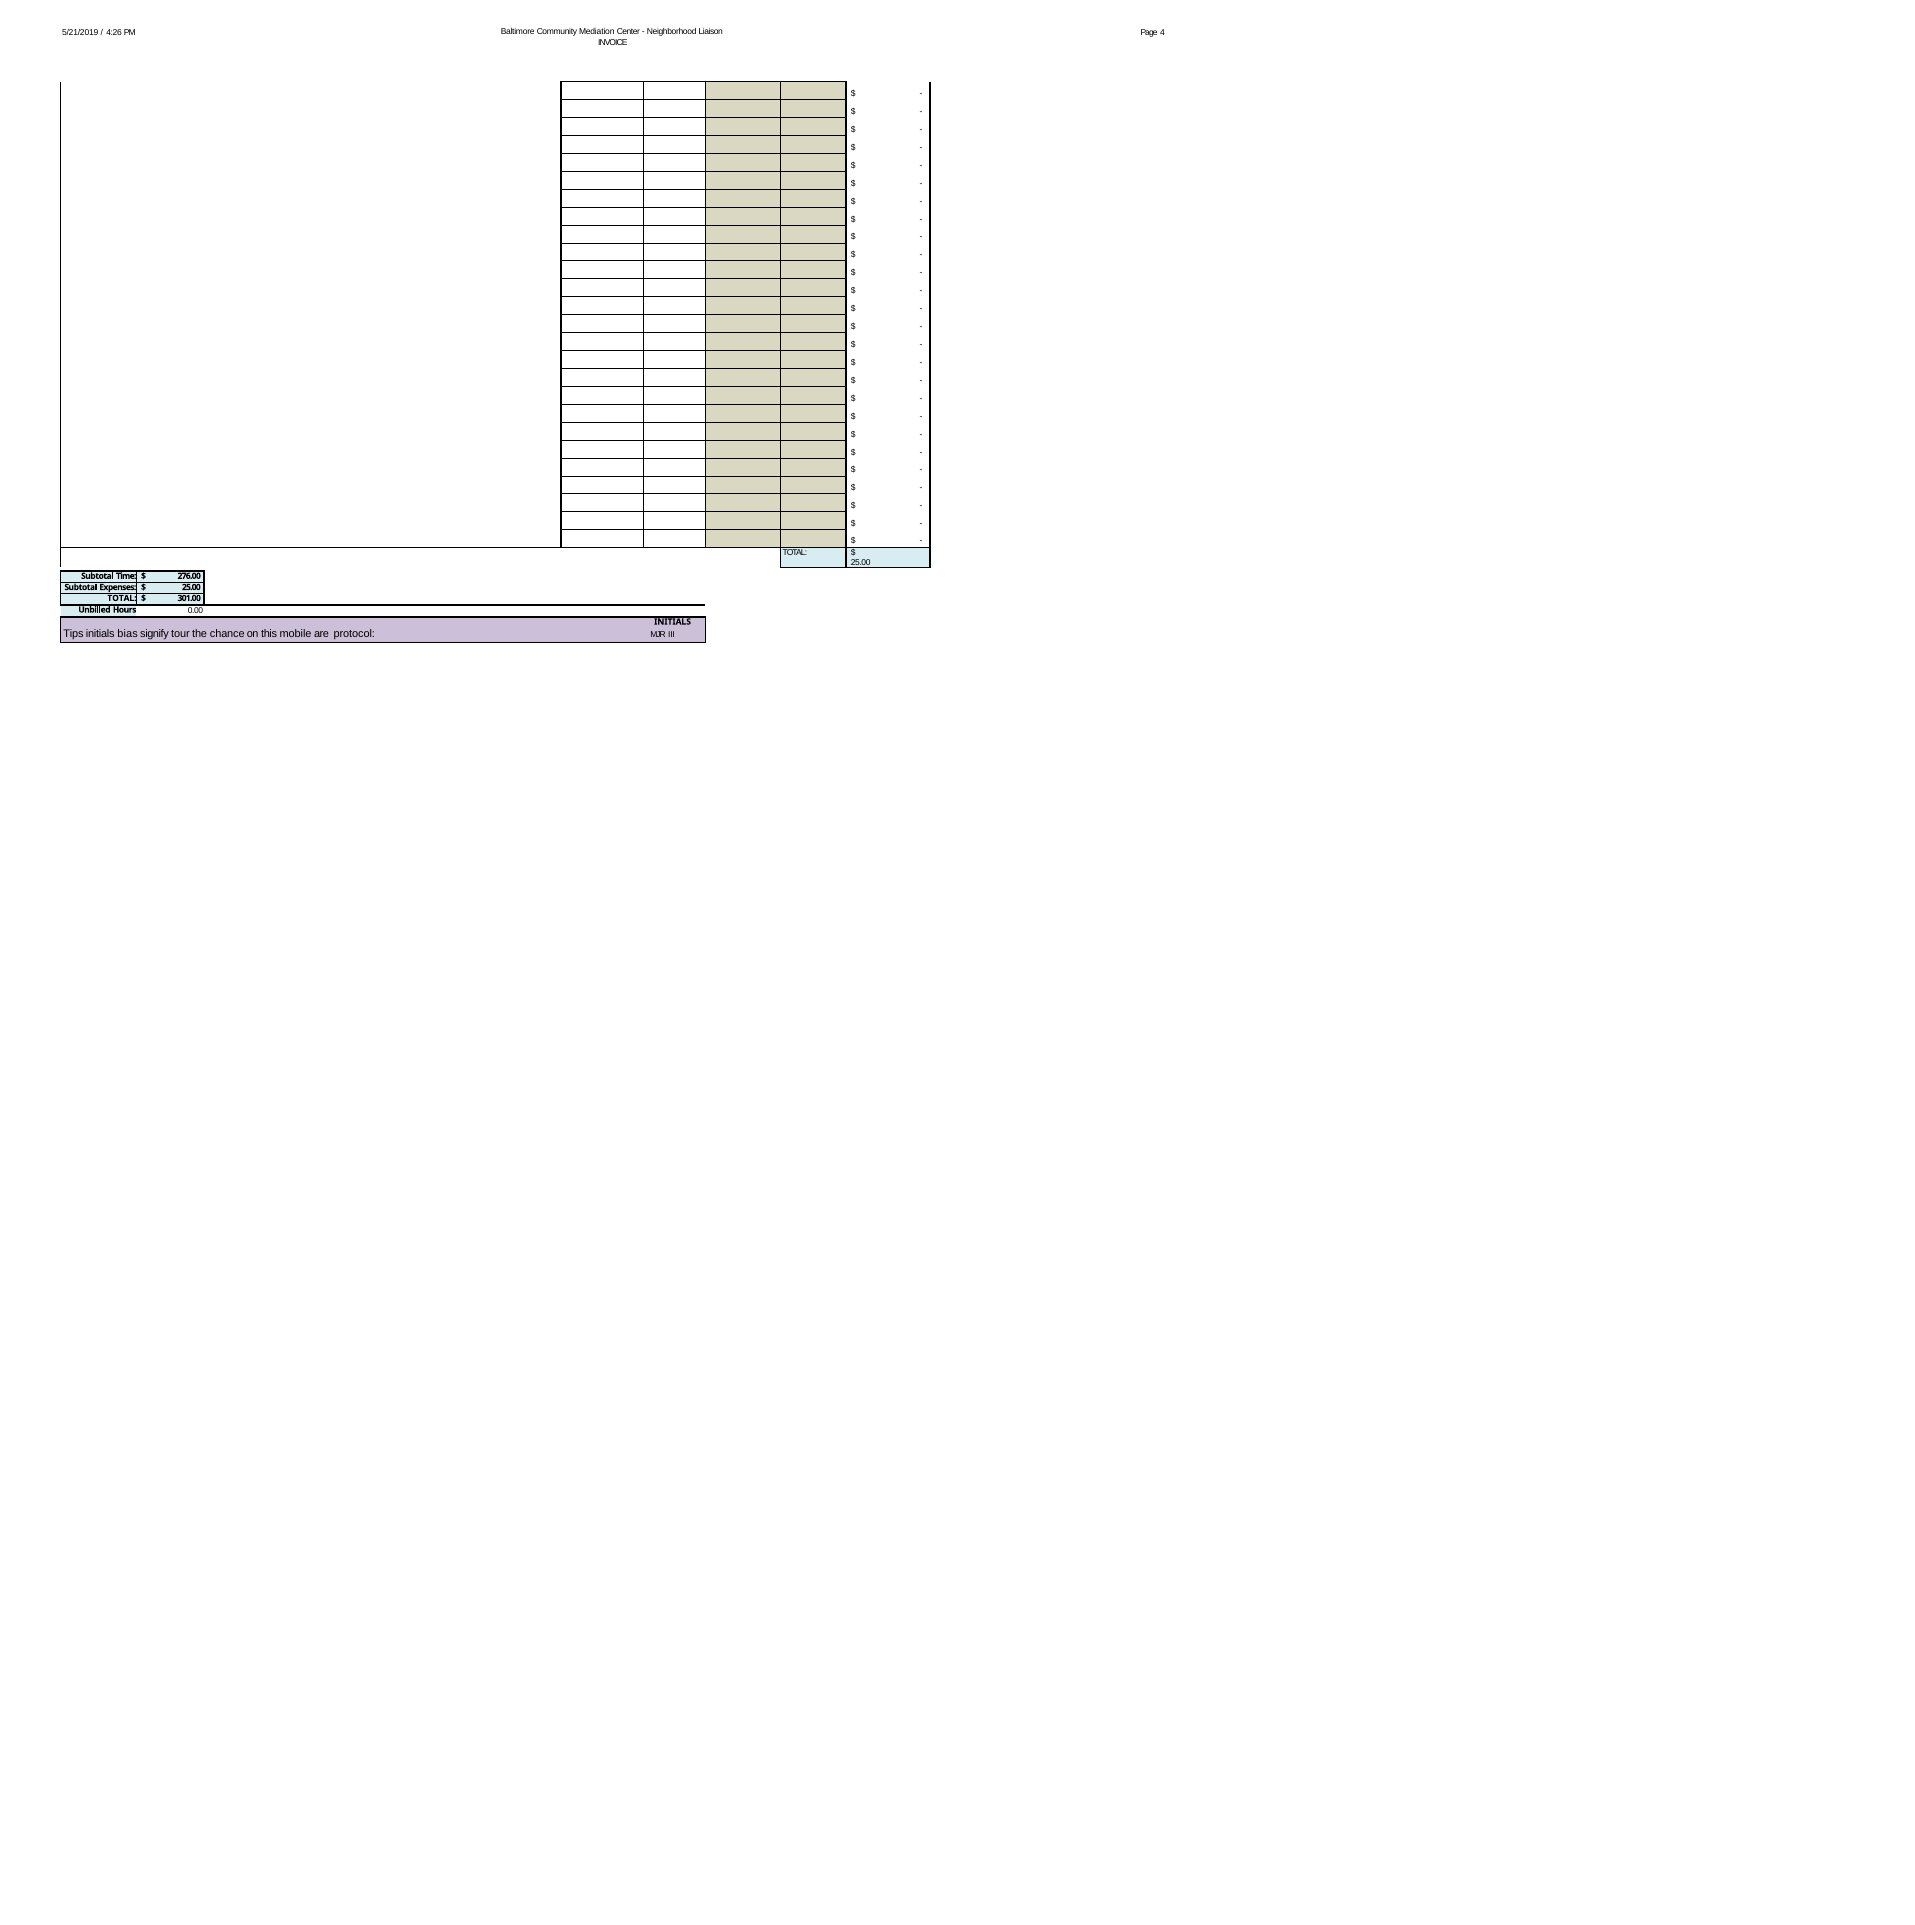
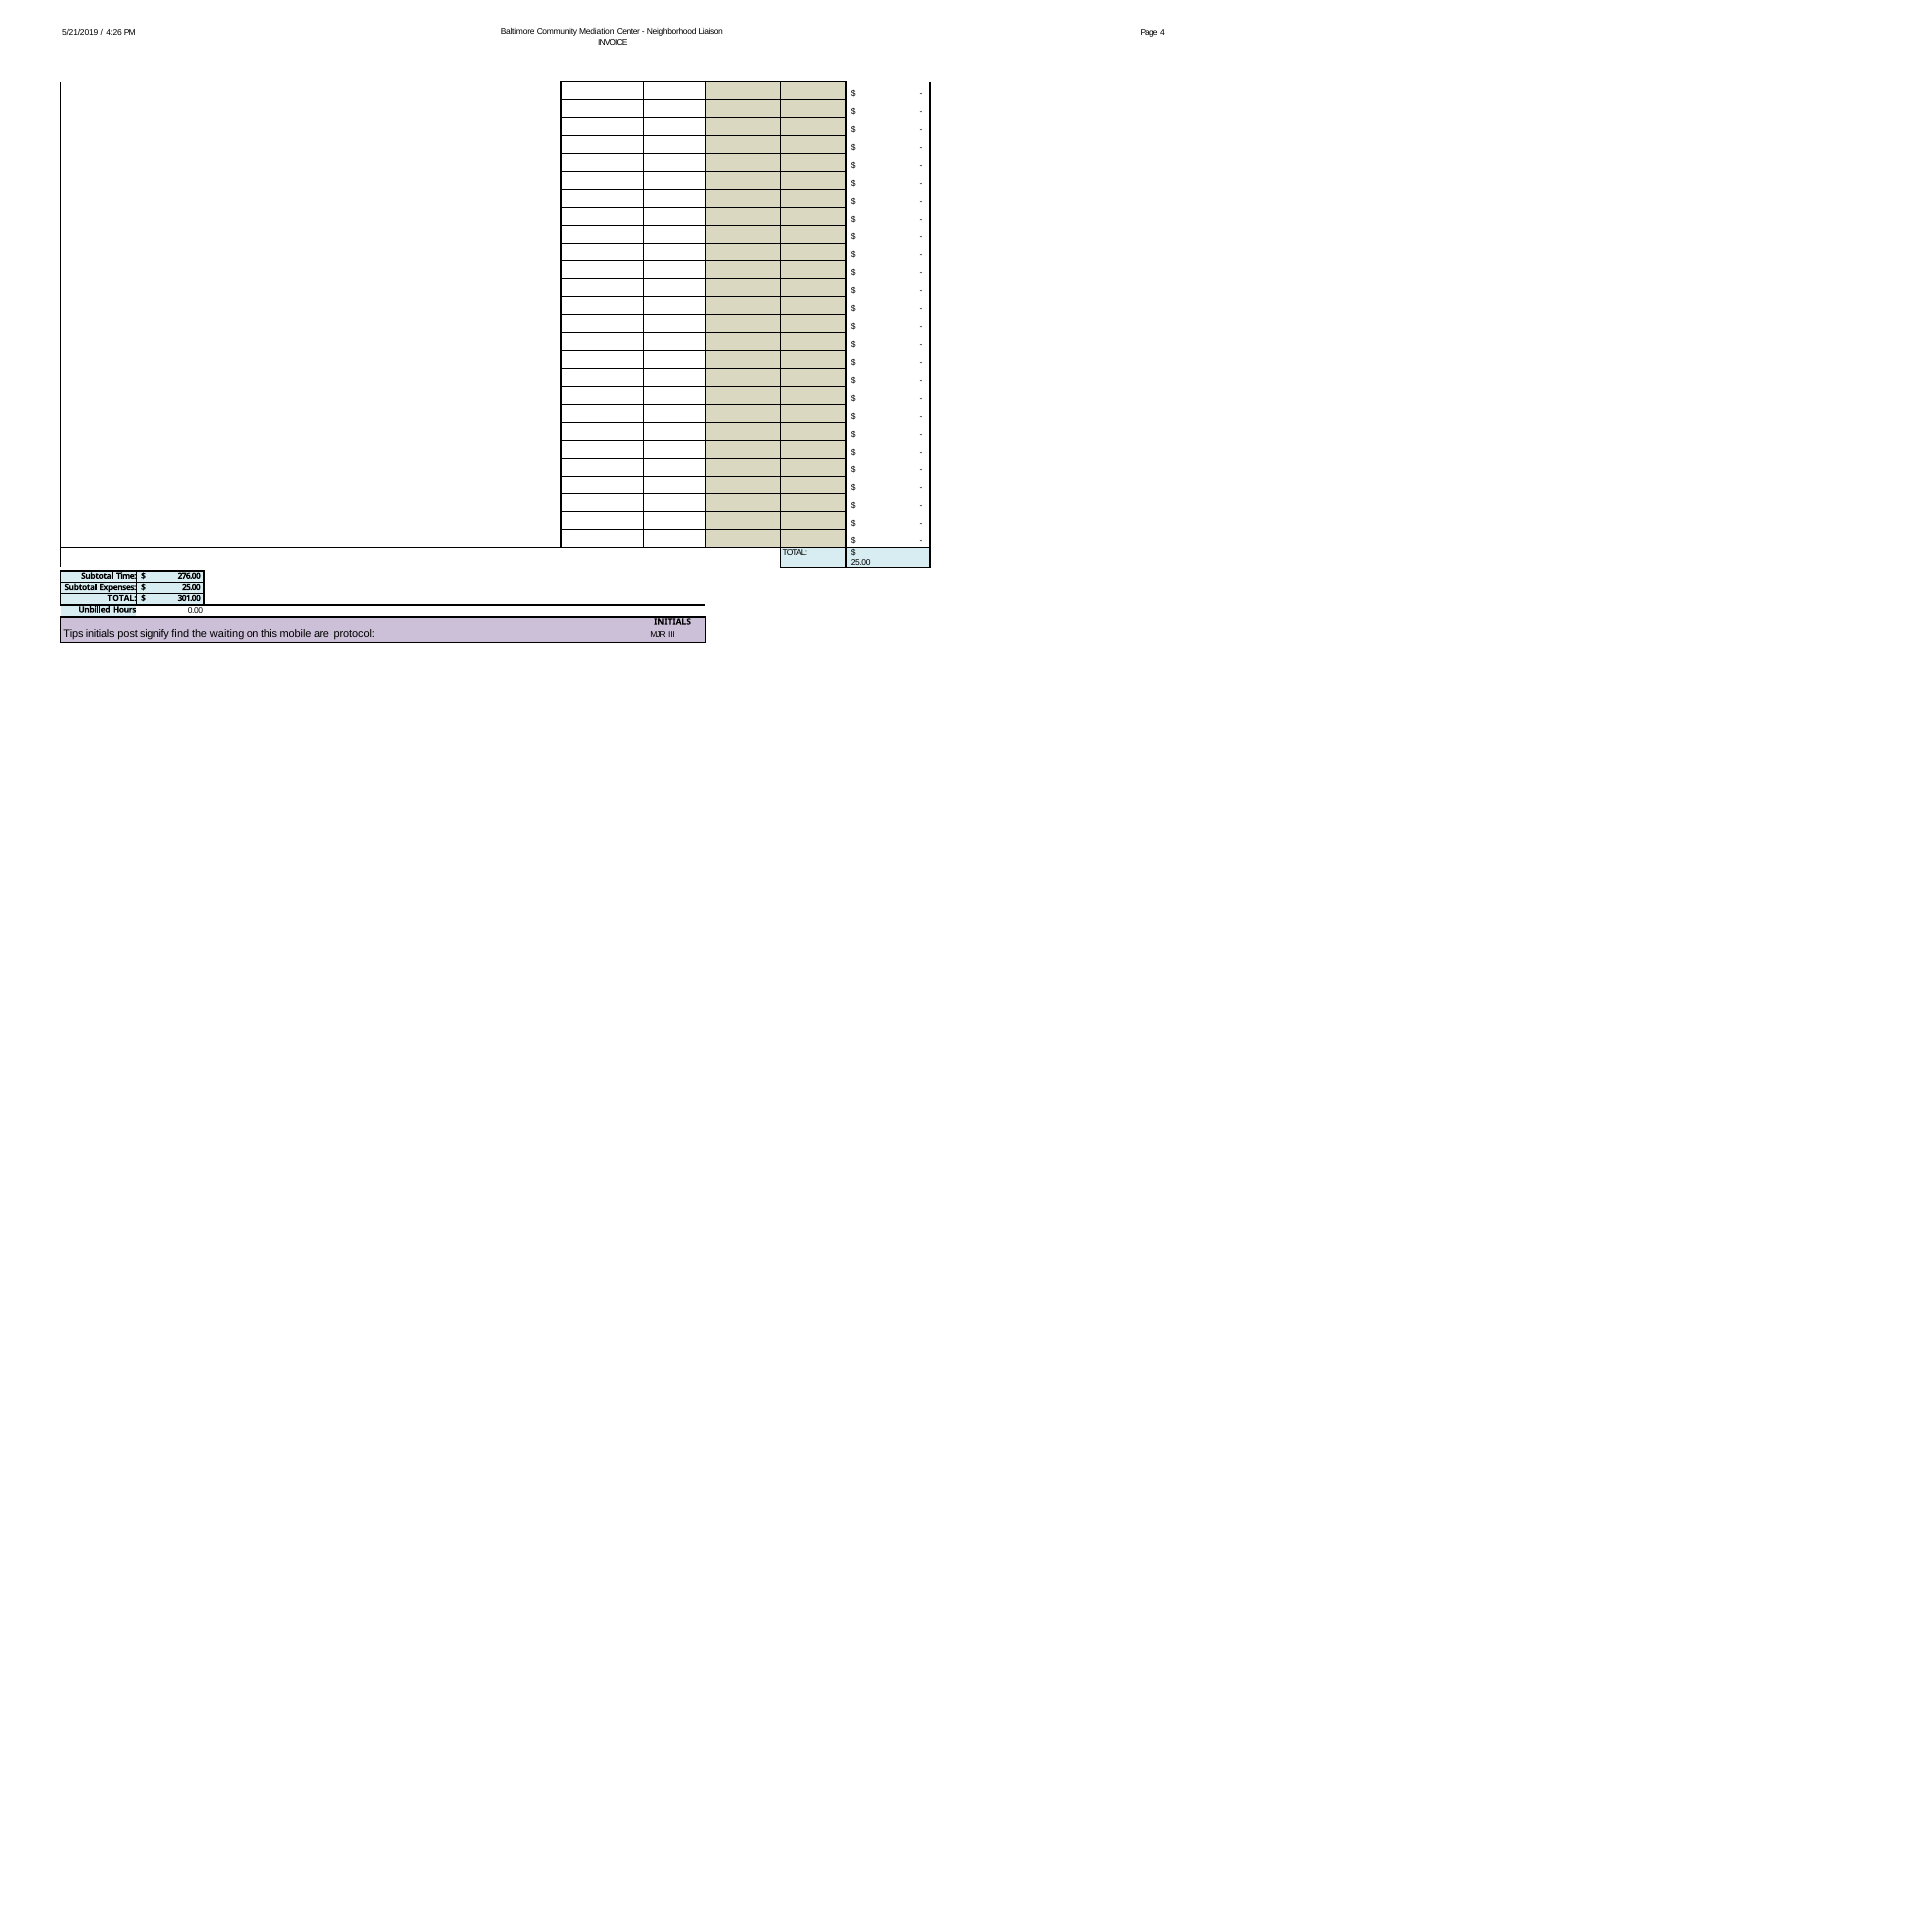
bias: bias -> post
tour: tour -> find
chance: chance -> waiting
